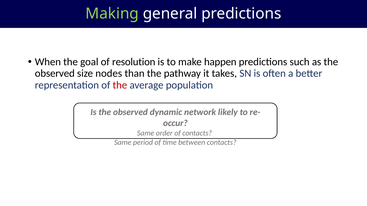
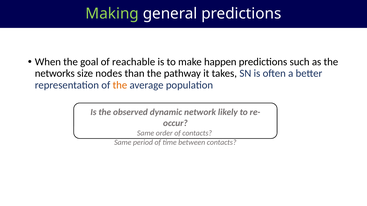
resolution: resolution -> reachable
observed at (55, 74): observed -> networks
the at (120, 85) colour: red -> orange
